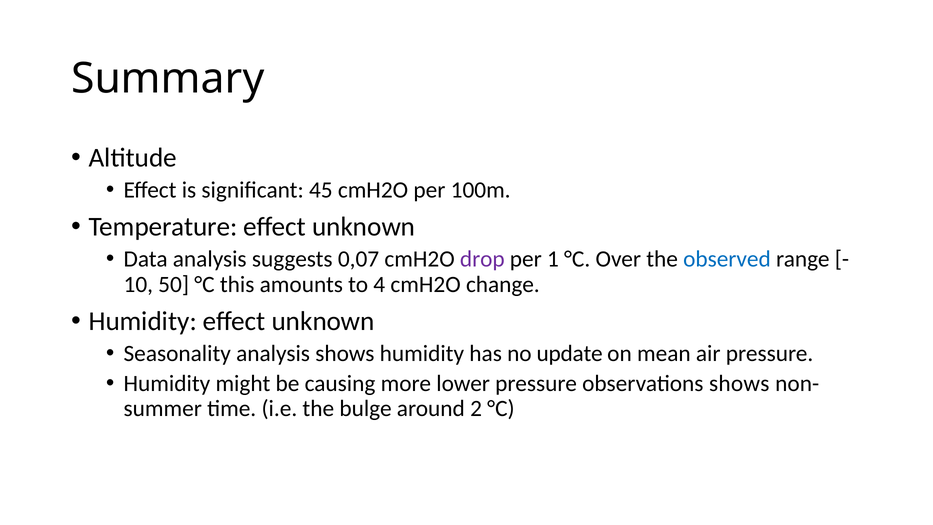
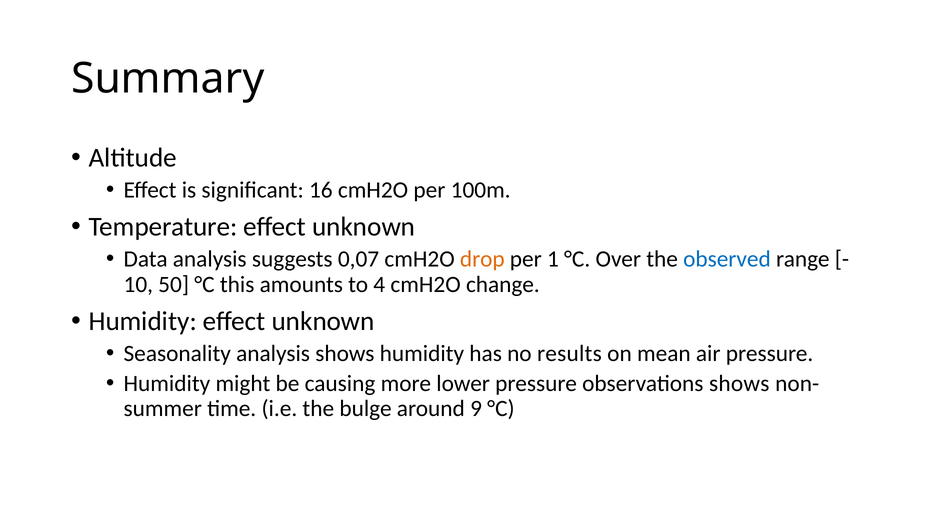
45: 45 -> 16
drop colour: purple -> orange
update: update -> results
2: 2 -> 9
